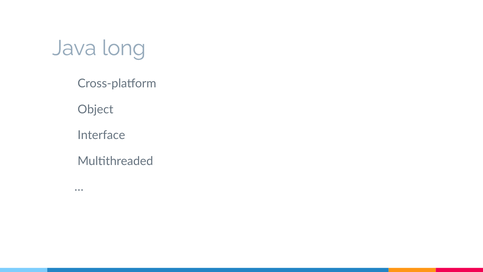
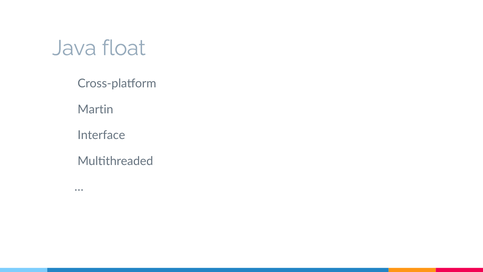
long: long -> float
Object: Object -> Martin
